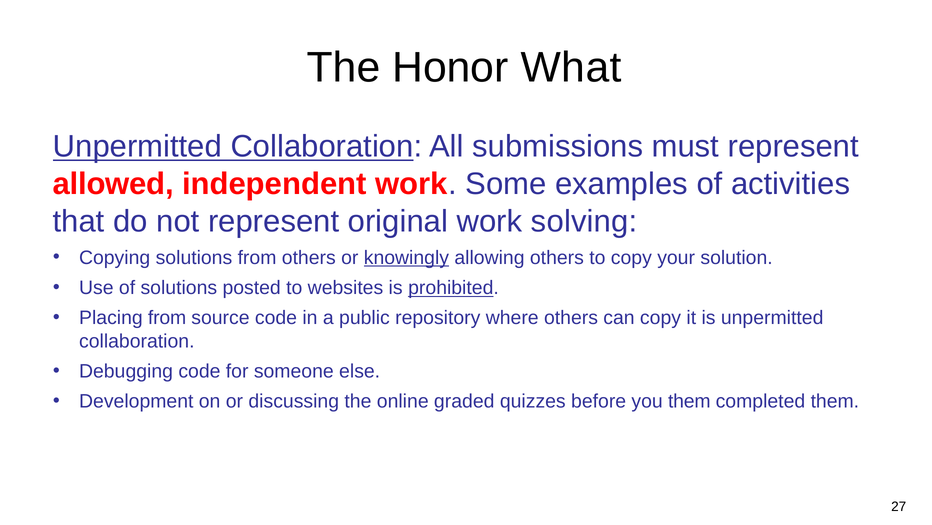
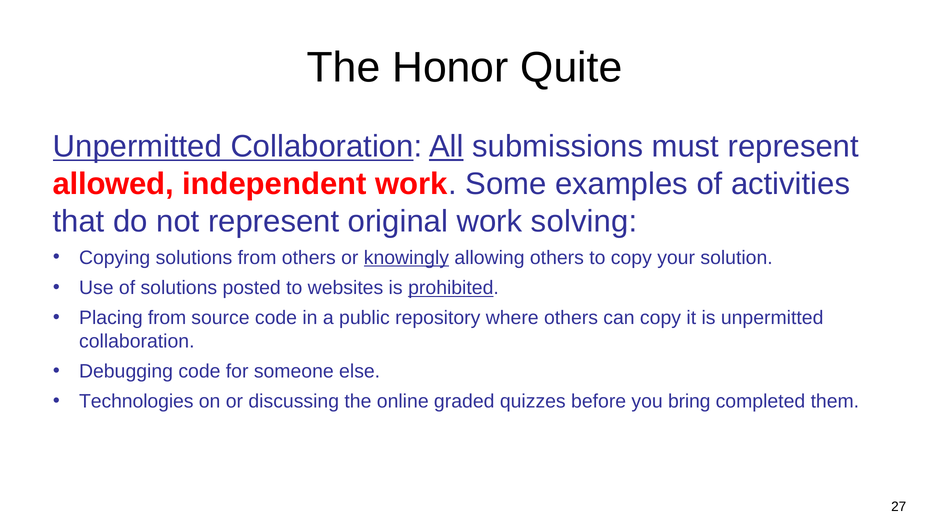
What: What -> Quite
All underline: none -> present
Development: Development -> Technologies
you them: them -> bring
